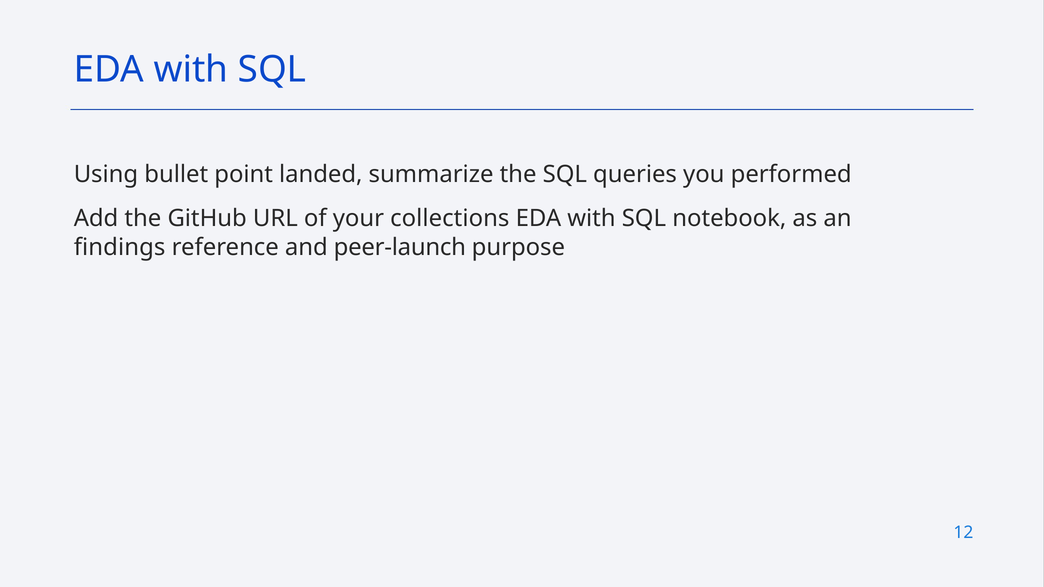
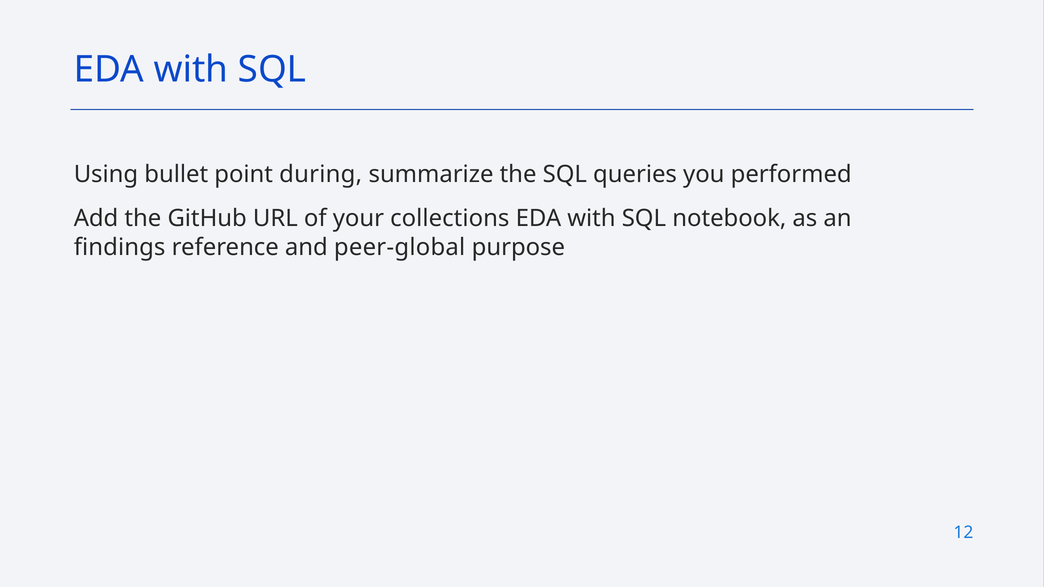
landed: landed -> during
peer-launch: peer-launch -> peer-global
